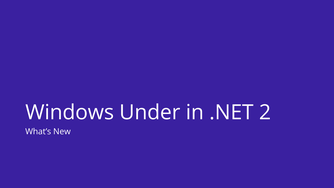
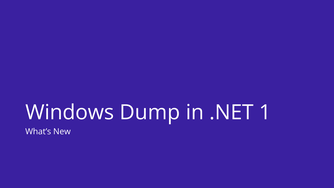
Under: Under -> Dump
2: 2 -> 1
